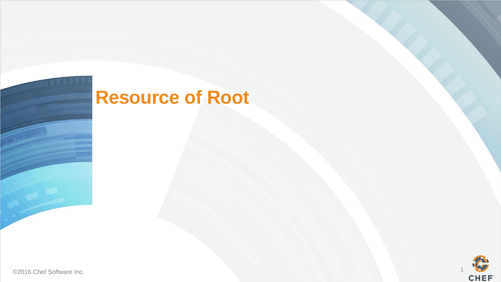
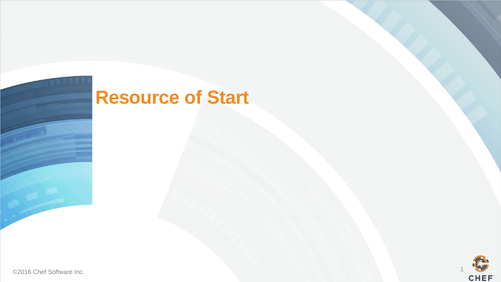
Root: Root -> Start
